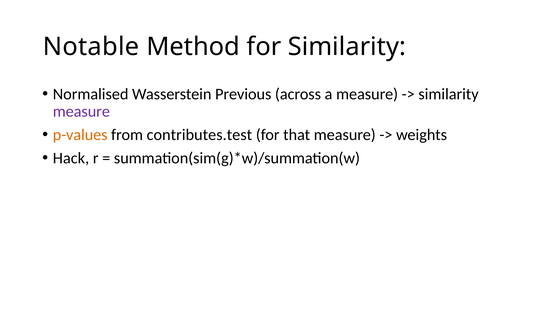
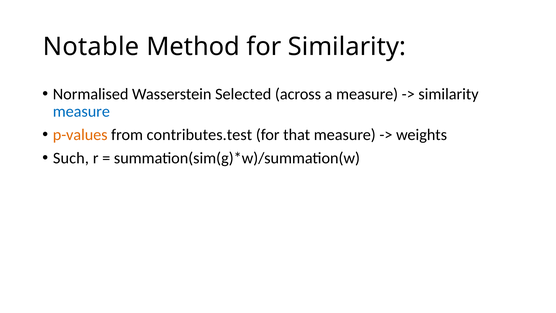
Previous: Previous -> Selected
measure at (81, 112) colour: purple -> blue
Hack: Hack -> Such
